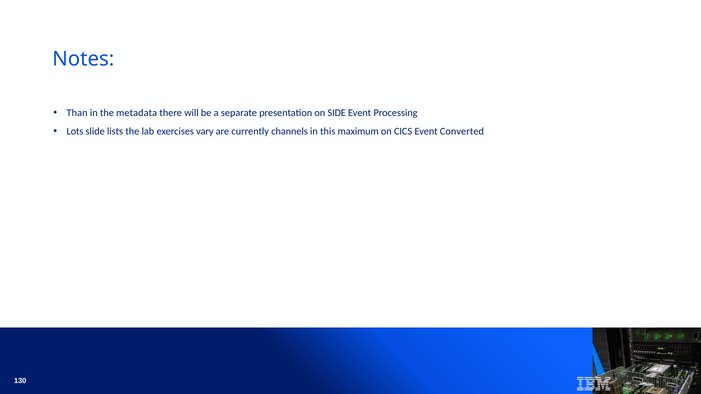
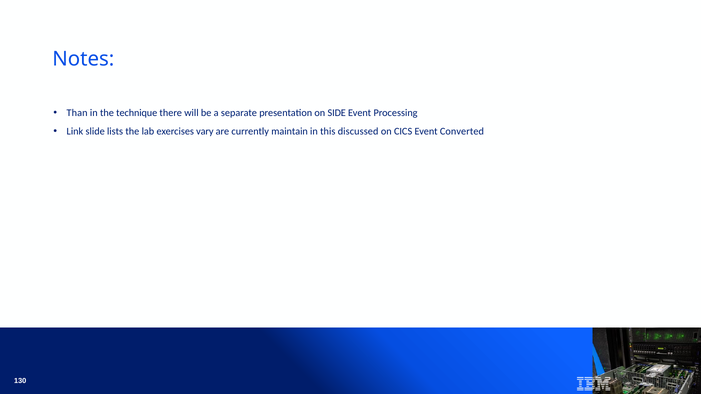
metadata: metadata -> technique
Lots: Lots -> Link
channels: channels -> maintain
maximum: maximum -> discussed
